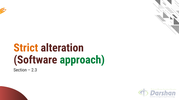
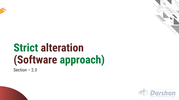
Strict colour: orange -> green
